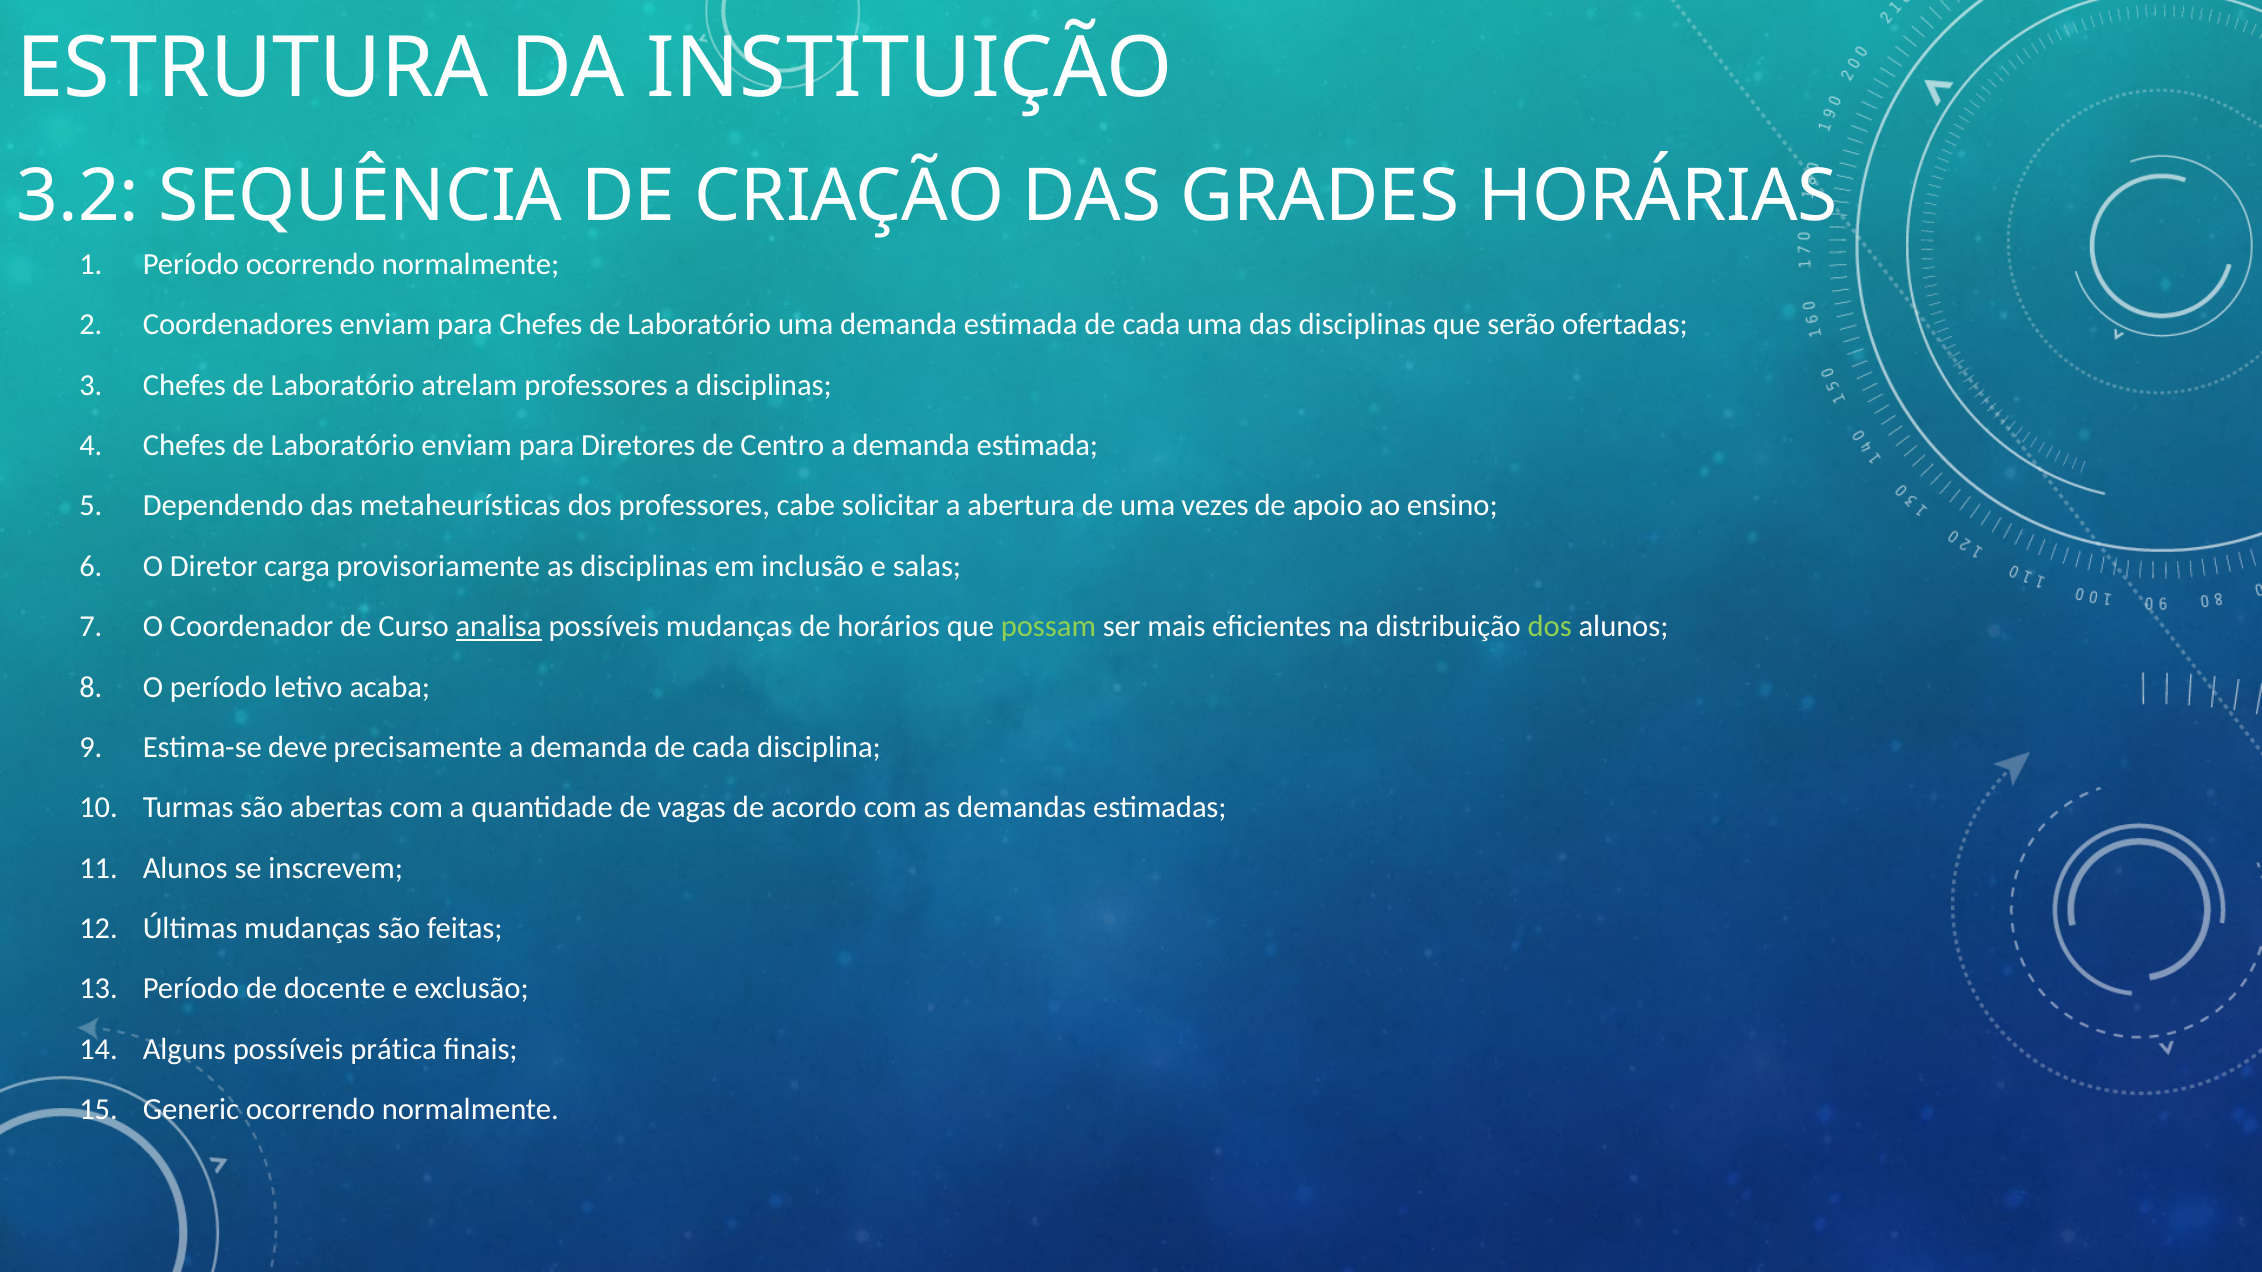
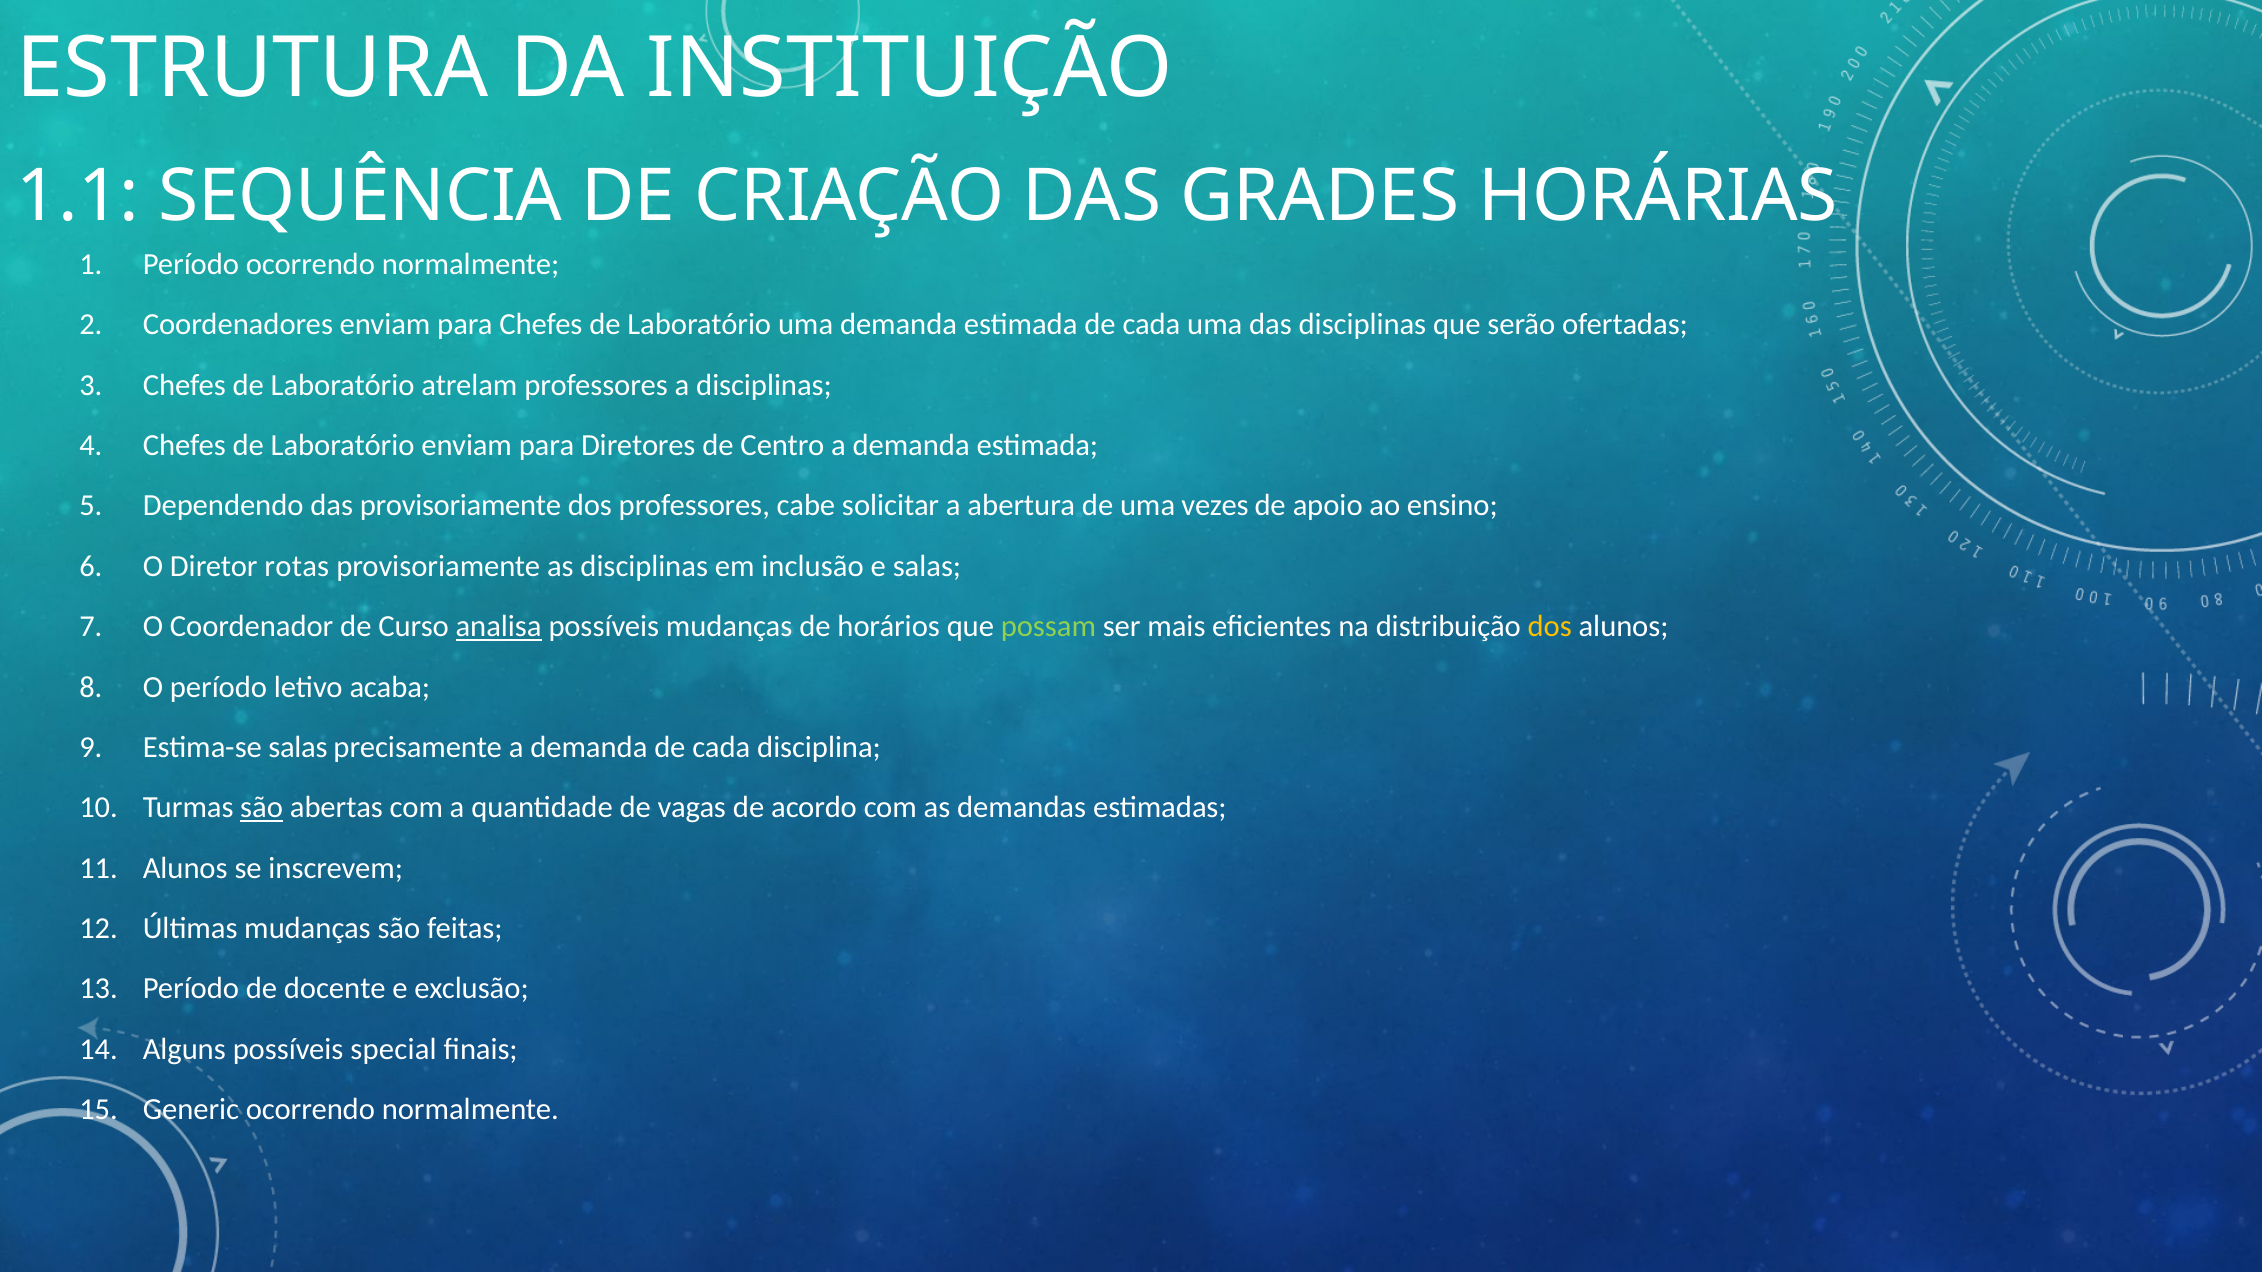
3.2: 3.2 -> 1.1
das metaheurísticas: metaheurísticas -> provisoriamente
carga: carga -> rotas
dos at (1550, 627) colour: light green -> yellow
Estima-se deve: deve -> salas
são at (262, 808) underline: none -> present
prática: prática -> special
